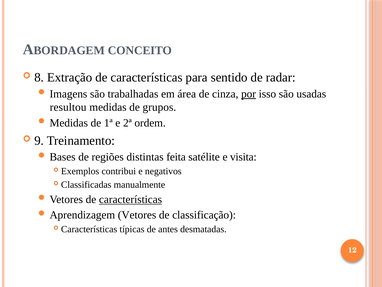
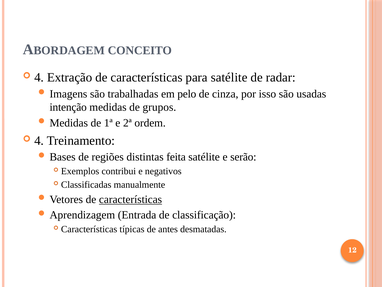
8 at (39, 77): 8 -> 4
para sentido: sentido -> satélite
área: área -> pelo
por underline: present -> none
resultou: resultou -> intenção
9 at (39, 140): 9 -> 4
visita: visita -> serão
Aprendizagem Vetores: Vetores -> Entrada
